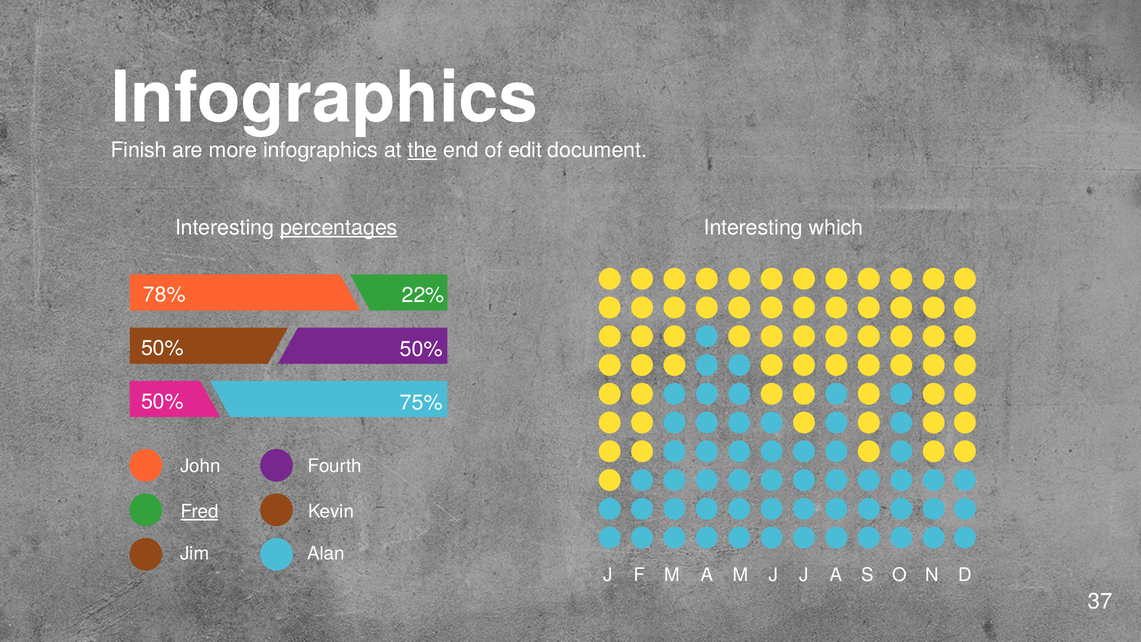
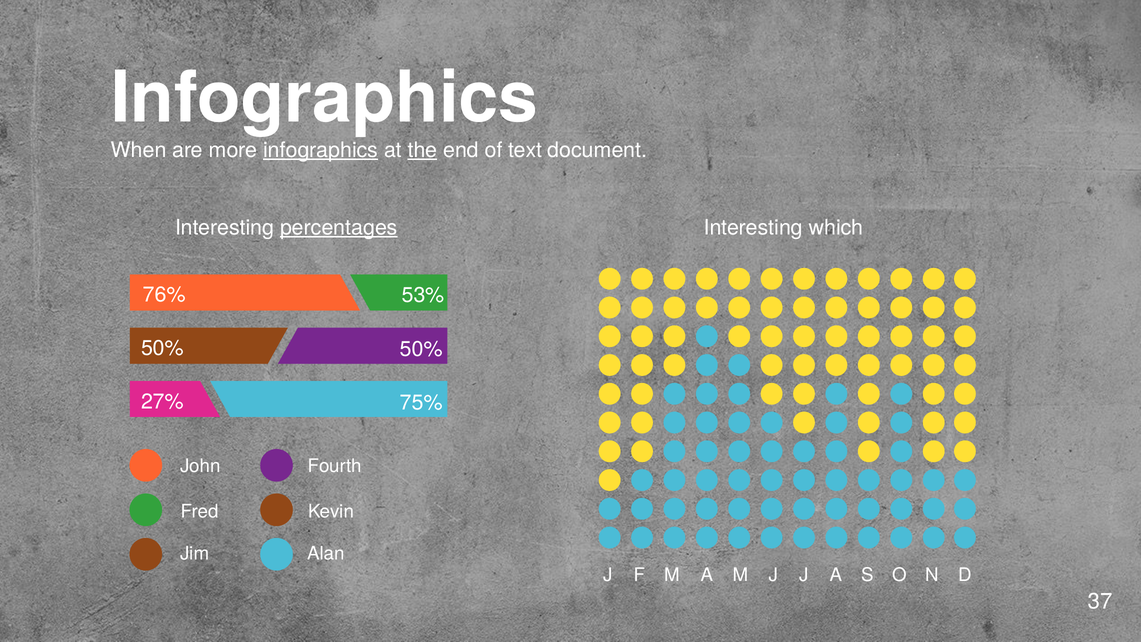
Finish: Finish -> When
infographics at (321, 150) underline: none -> present
edit: edit -> text
78%: 78% -> 76%
22%: 22% -> 53%
50% at (162, 401): 50% -> 27%
Fred underline: present -> none
